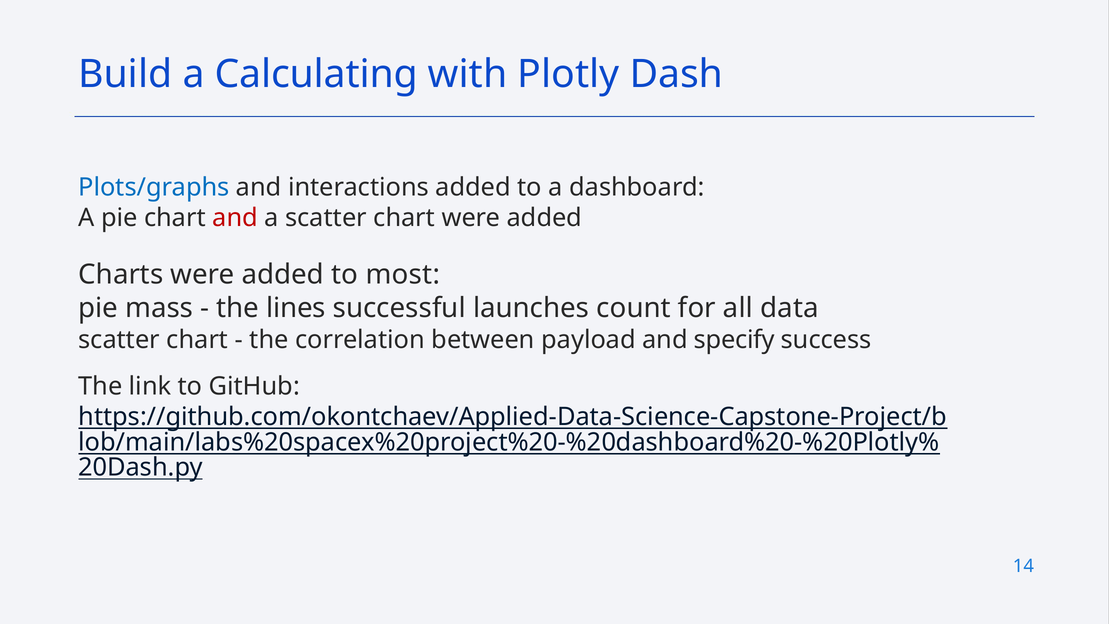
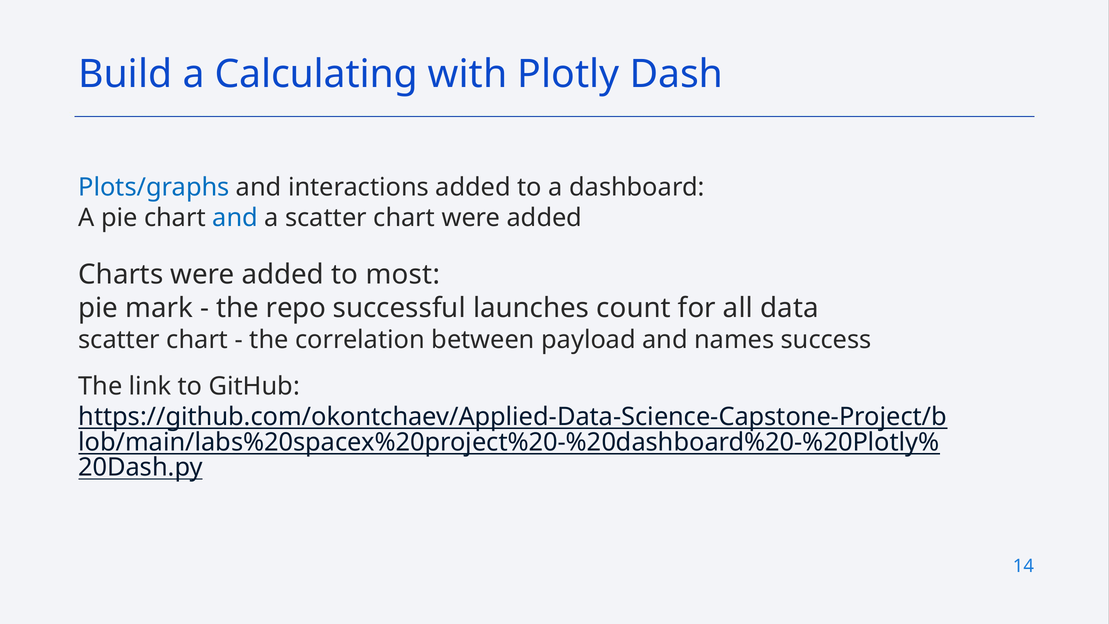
and at (235, 218) colour: red -> blue
mass: mass -> mark
lines: lines -> repo
specify: specify -> names
